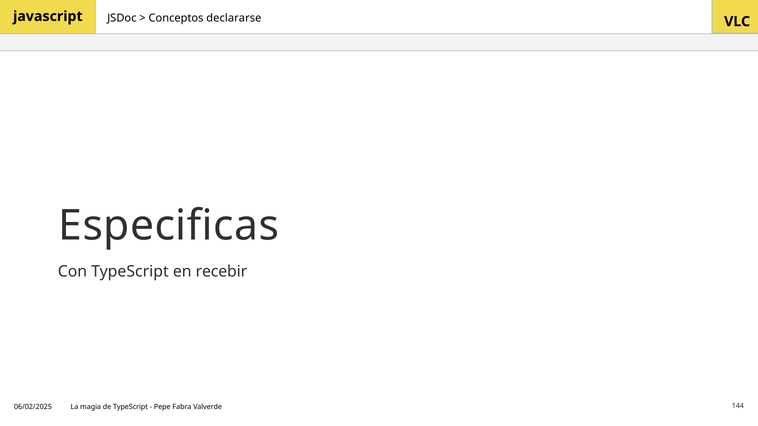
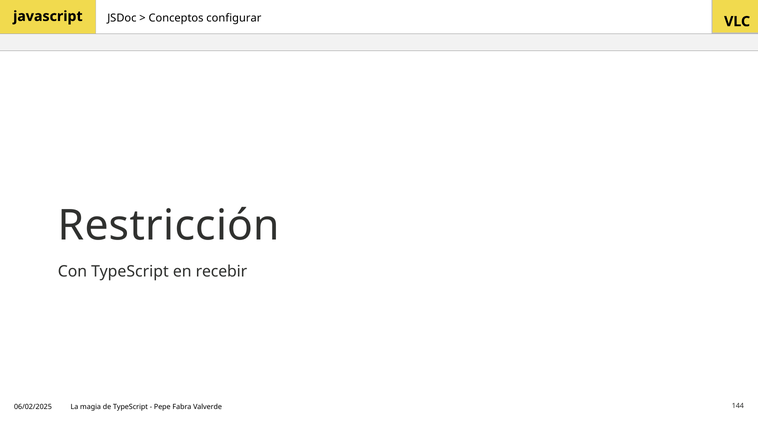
declararse: declararse -> configurar
Especificas: Especificas -> Restricción
